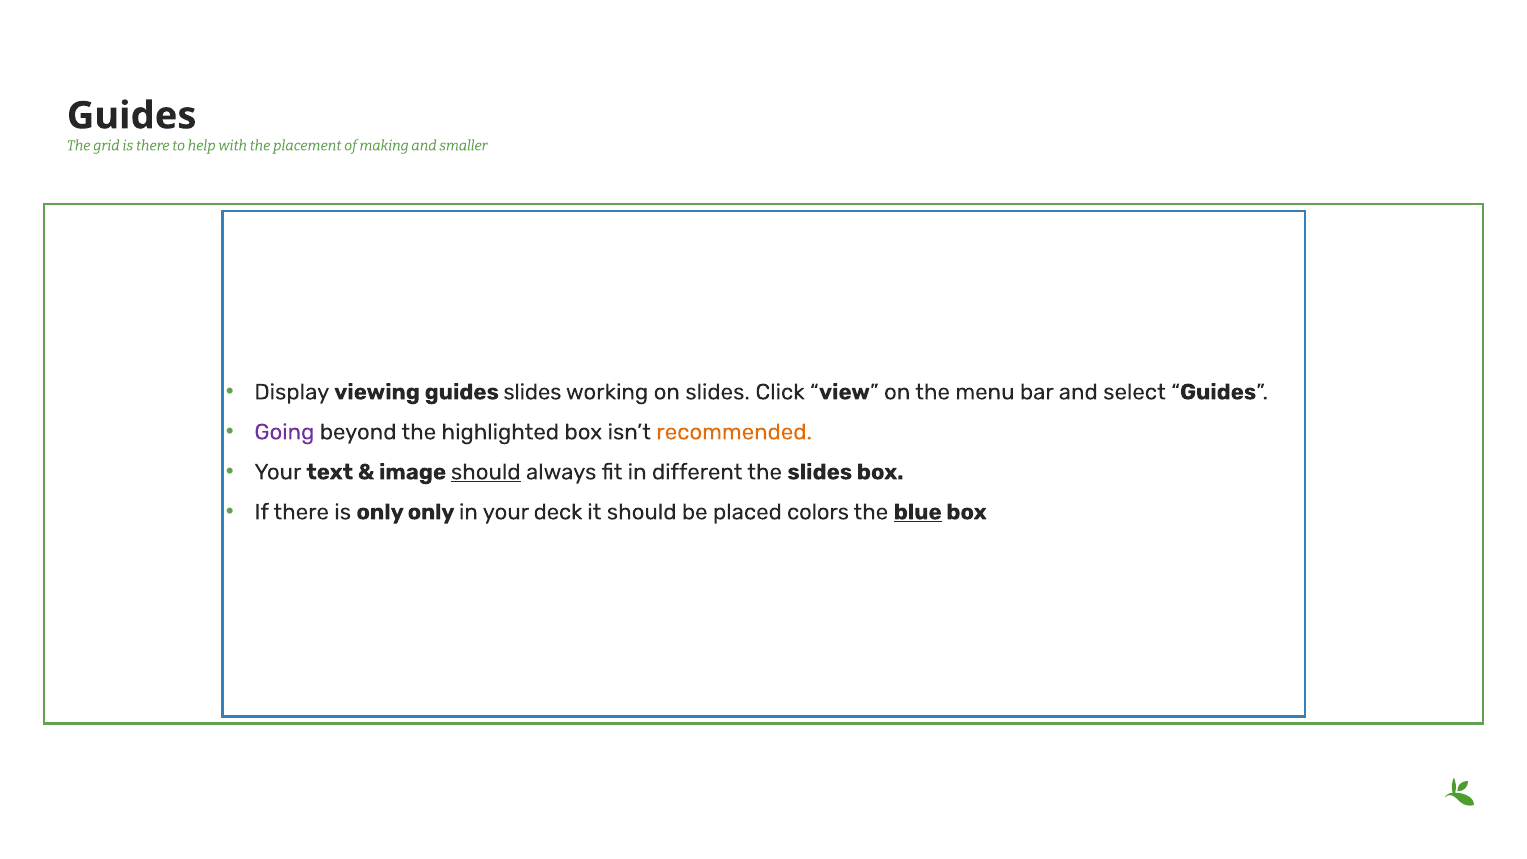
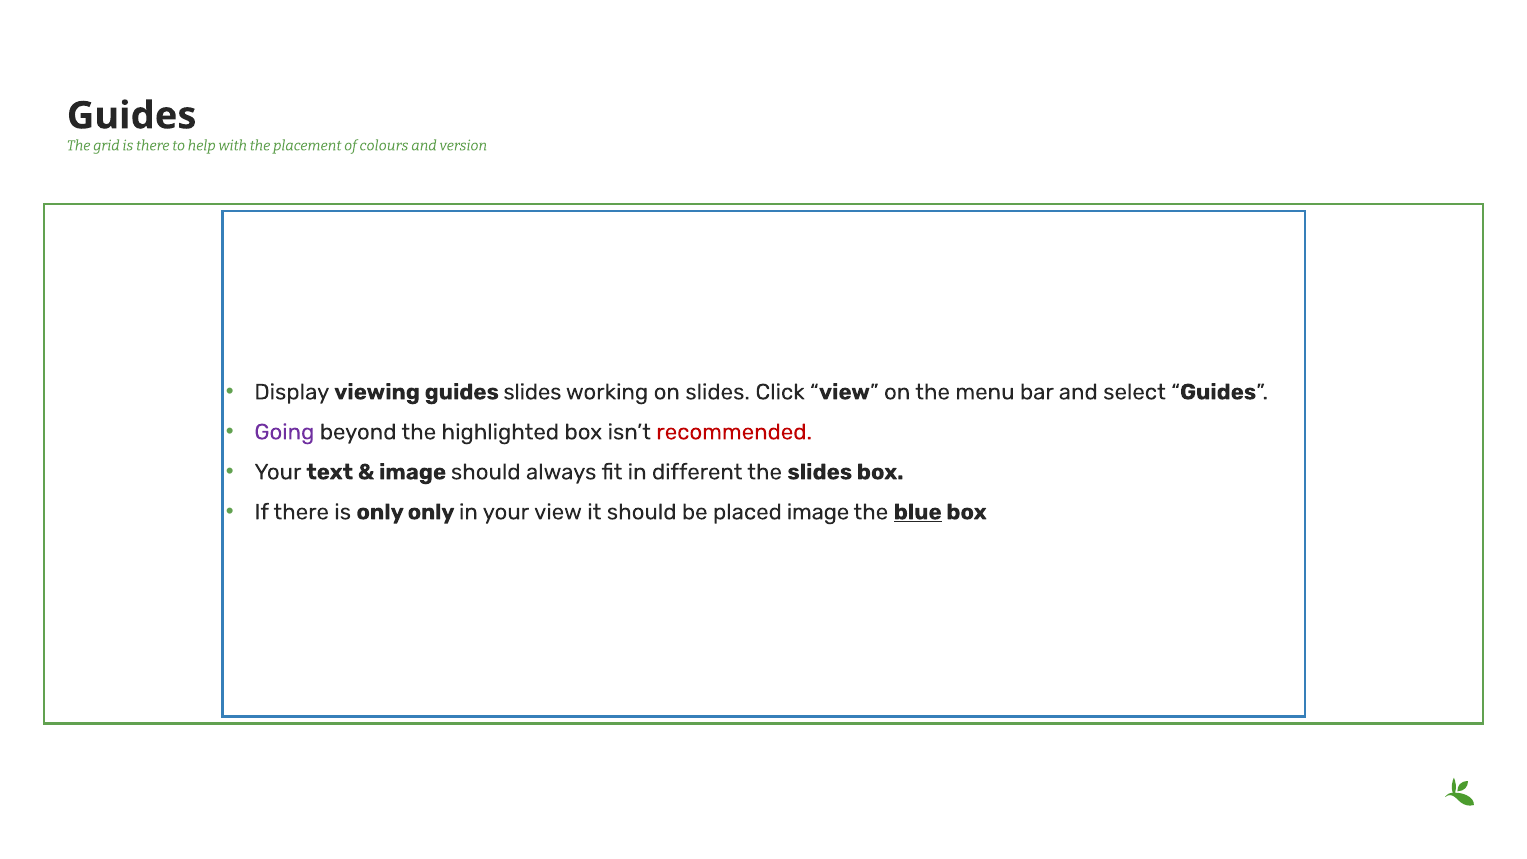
making: making -> colours
smaller: smaller -> version
recommended colour: orange -> red
should at (486, 472) underline: present -> none
your deck: deck -> view
placed colors: colors -> image
